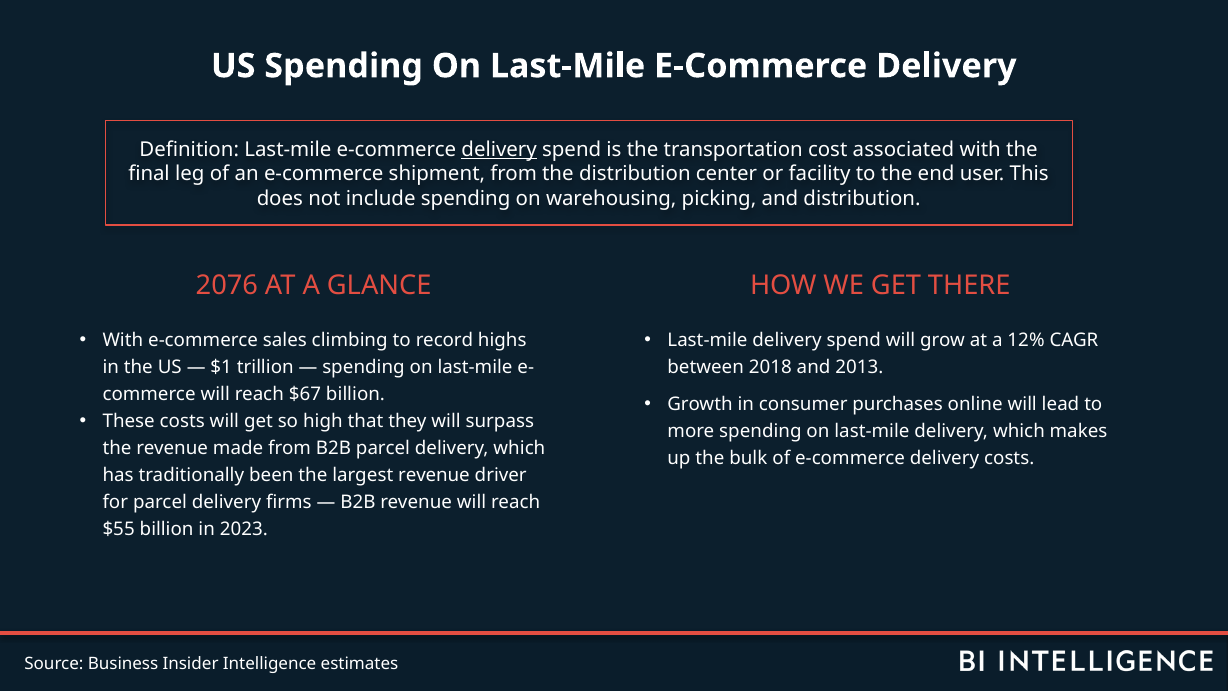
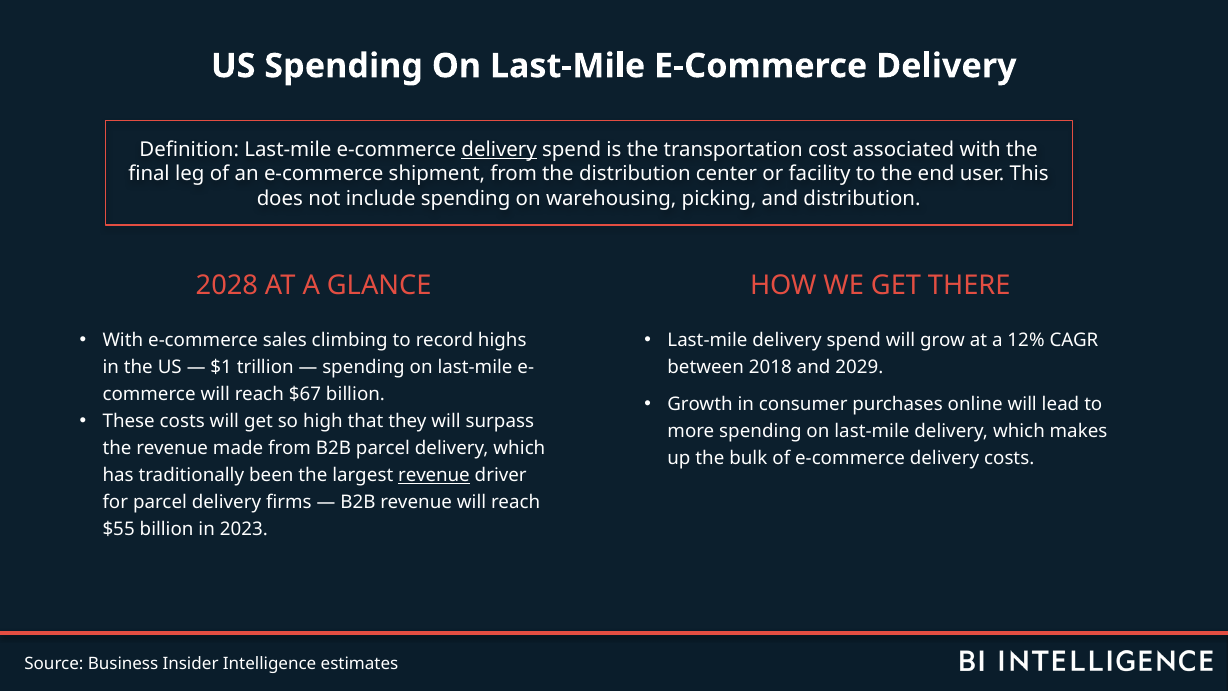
2076: 2076 -> 2028
2013: 2013 -> 2029
revenue at (434, 475) underline: none -> present
